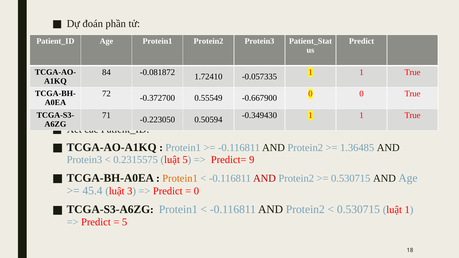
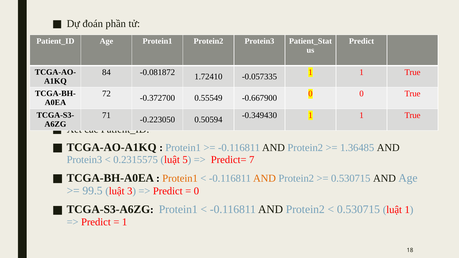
9: 9 -> 7
AND at (265, 178) colour: red -> orange
45.4: 45.4 -> 99.5
5 at (125, 222): 5 -> 1
